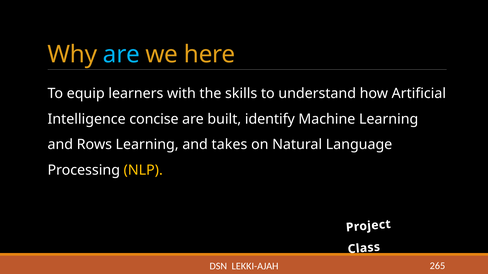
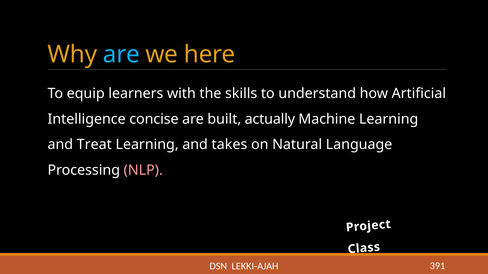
identify: identify -> actually
Rows: Rows -> Treat
NLP colour: yellow -> pink
265: 265 -> 391
